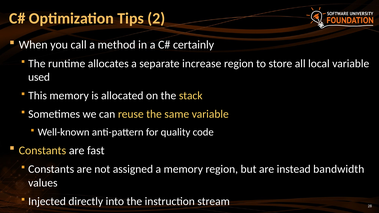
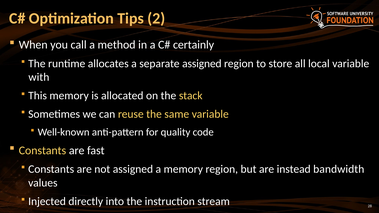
separate increase: increase -> assigned
used: used -> with
